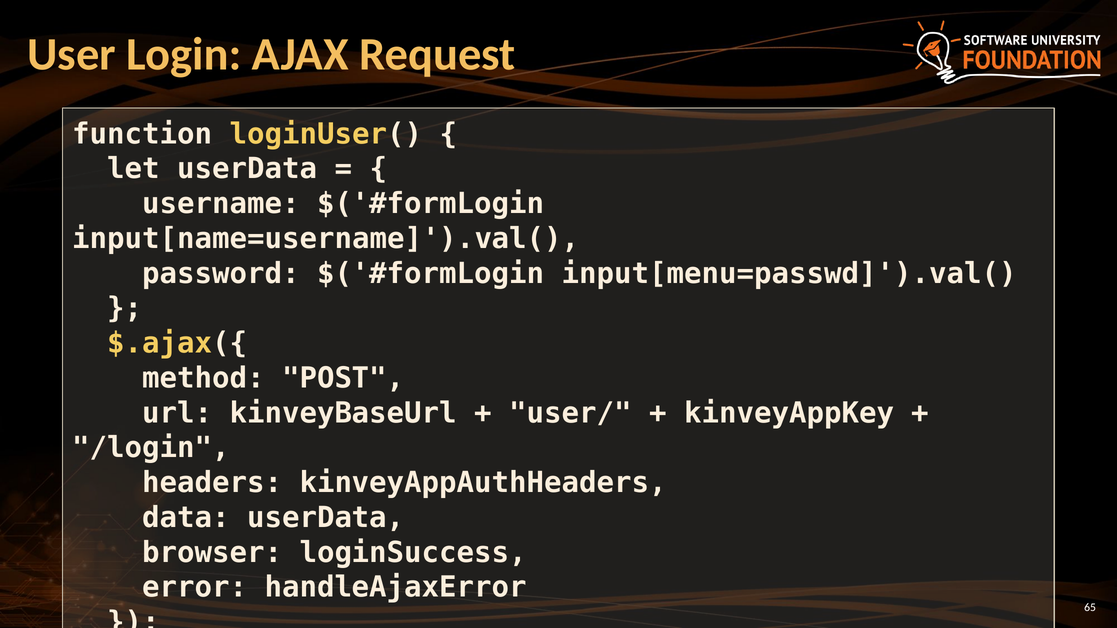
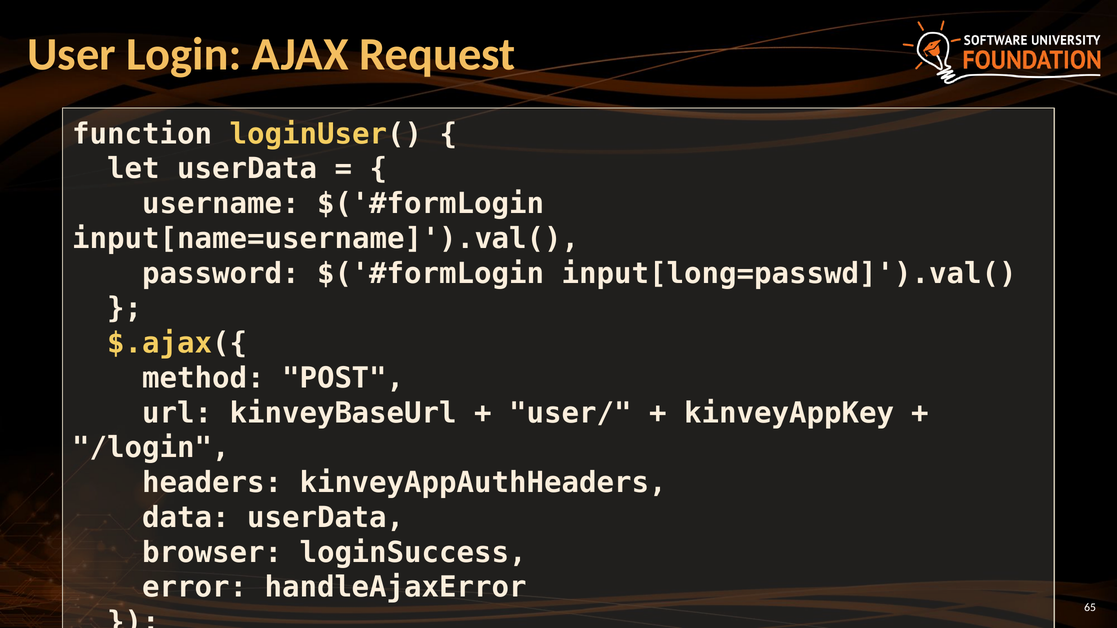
input[menu=passwd]').val(: input[menu=passwd]').val( -> input[long=passwd]').val(
